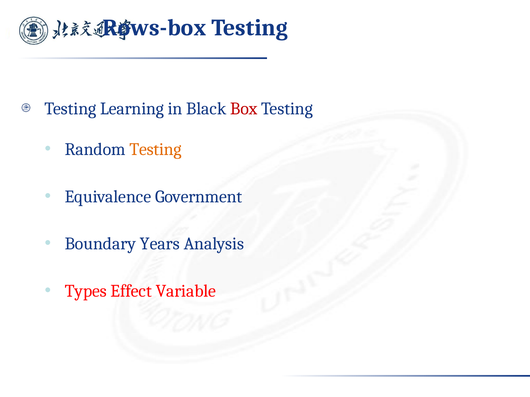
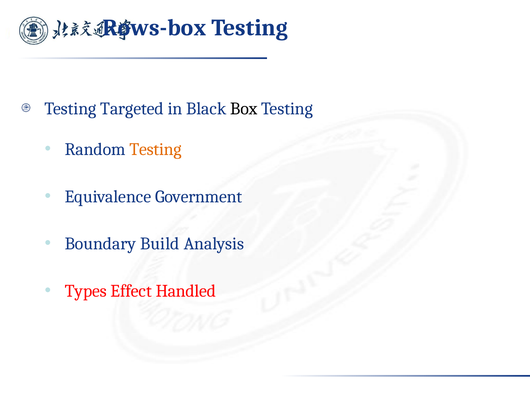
Learning: Learning -> Targeted
Box colour: red -> black
Years: Years -> Build
Variable: Variable -> Handled
